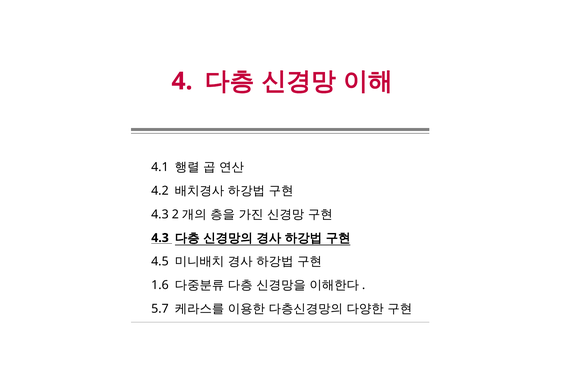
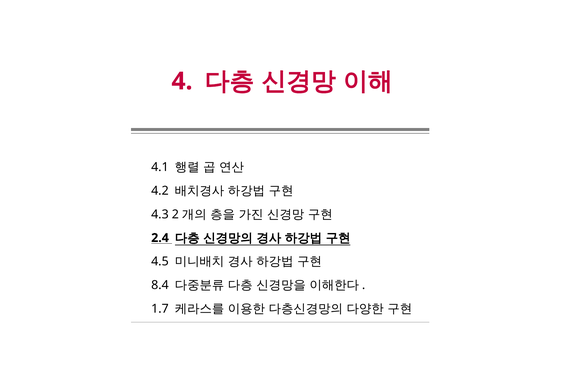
4.3 at (160, 238): 4.3 -> 2.4
1.6: 1.6 -> 8.4
5.7: 5.7 -> 1.7
